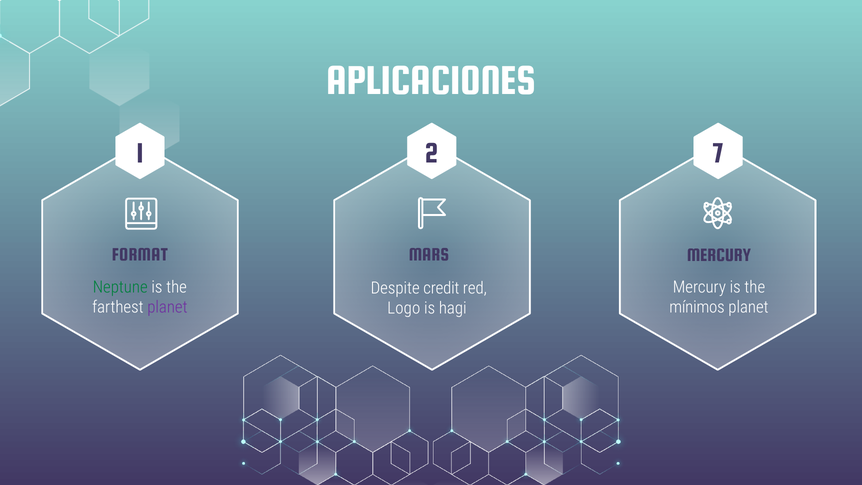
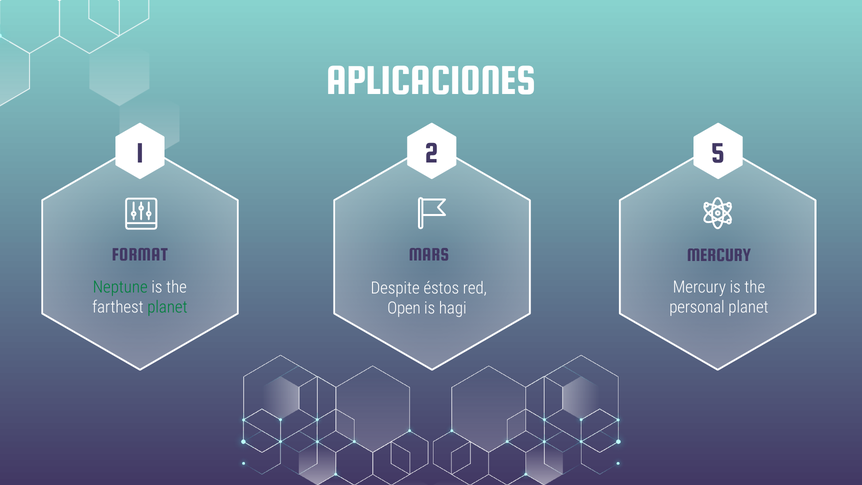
7: 7 -> 5
credit: credit -> éstos
planet at (167, 307) colour: purple -> green
mínimos: mínimos -> personal
Logo: Logo -> Open
